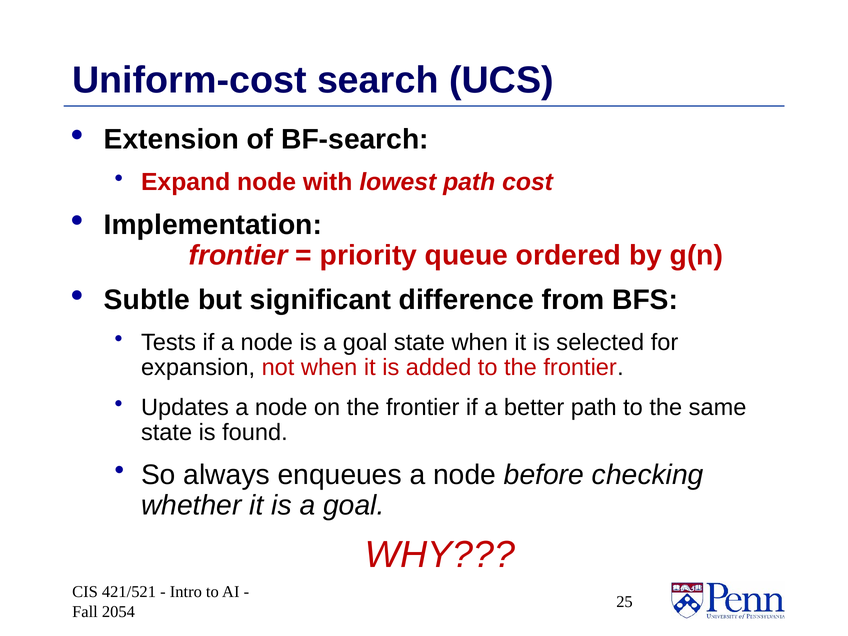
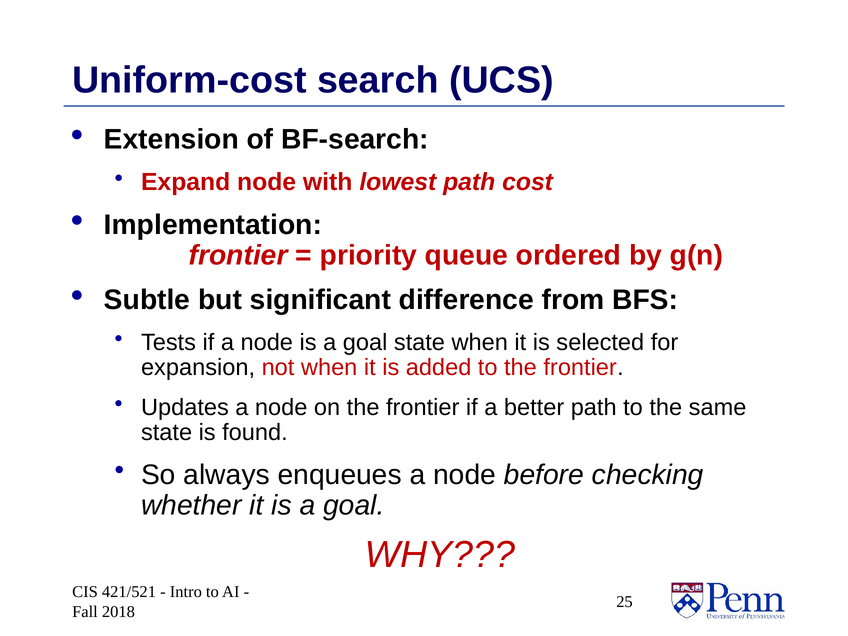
2054: 2054 -> 2018
